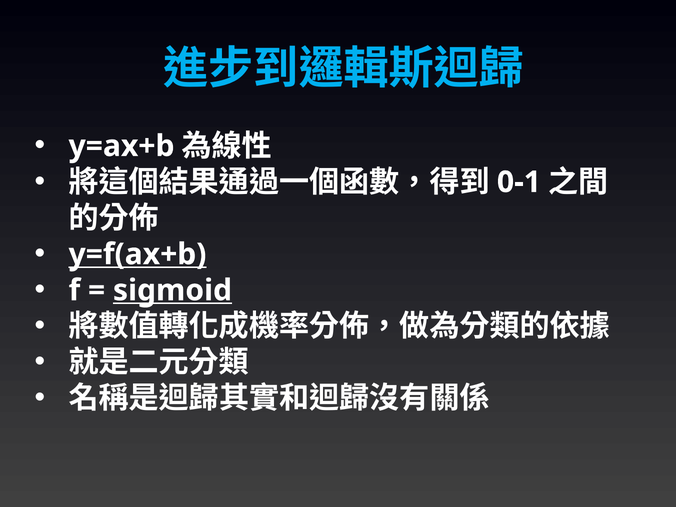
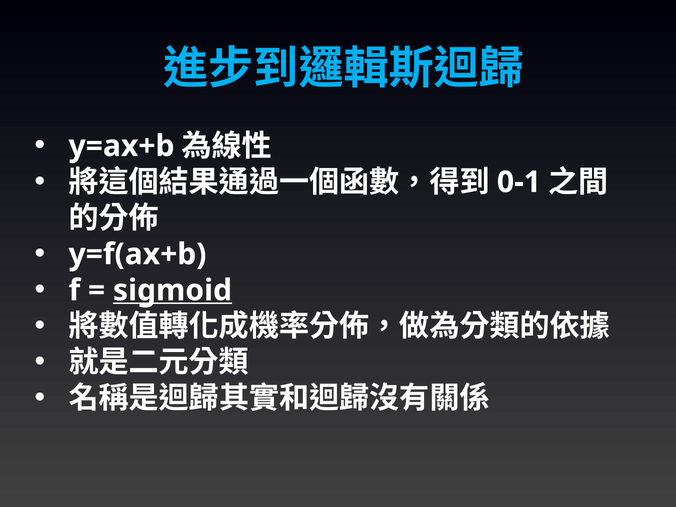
y=f(ax+b underline: present -> none
